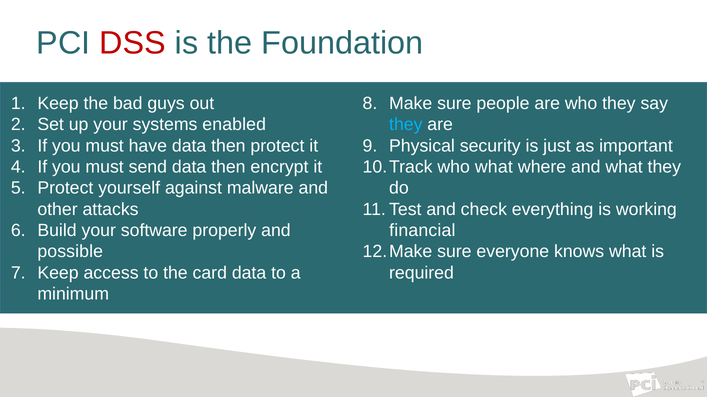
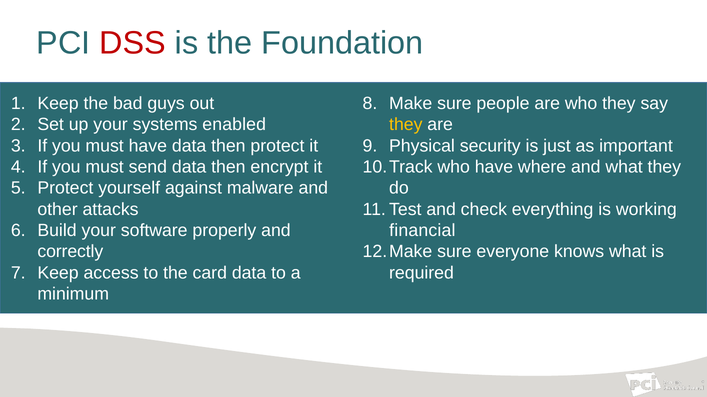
they at (406, 125) colour: light blue -> yellow
who what: what -> have
possible: possible -> correctly
